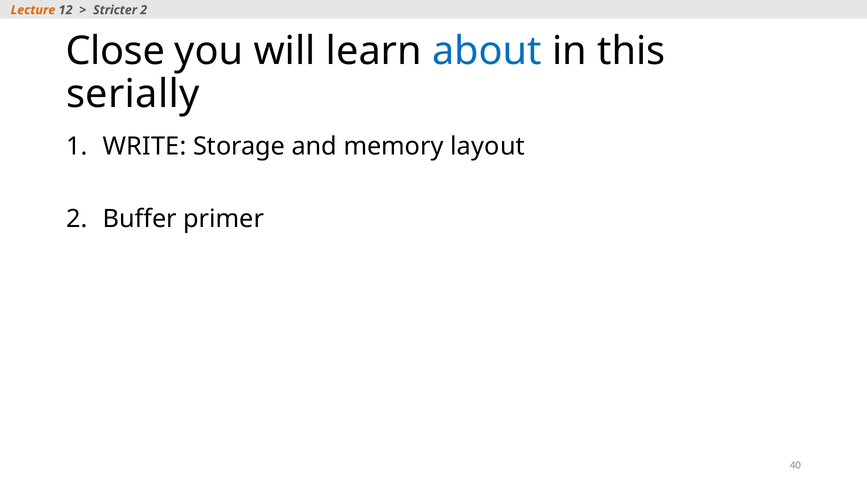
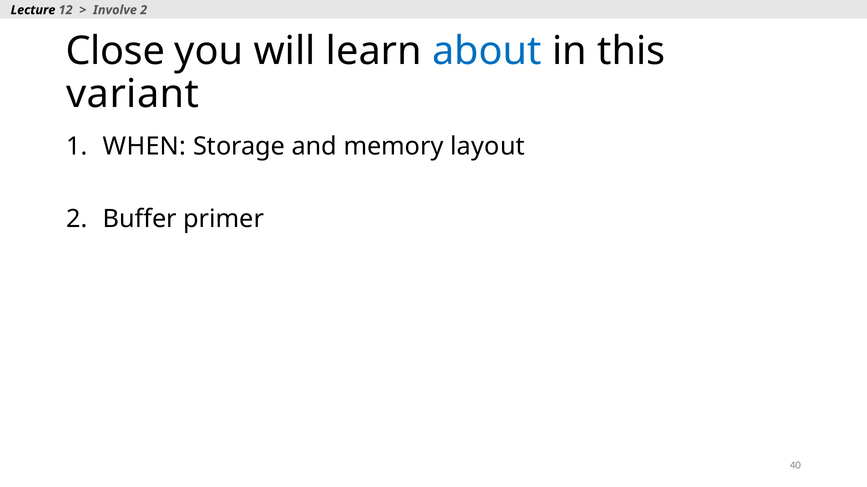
Lecture colour: orange -> black
Stricter: Stricter -> Involve
serially: serially -> variant
WRITE: WRITE -> WHEN
